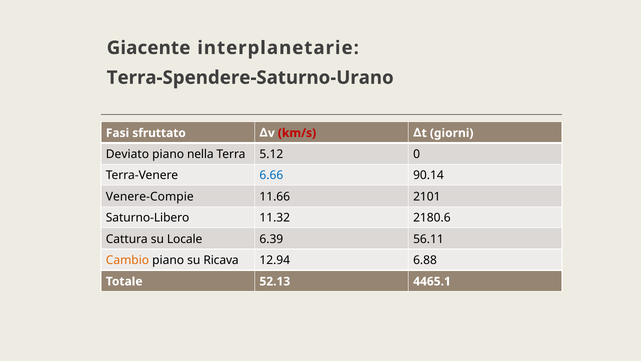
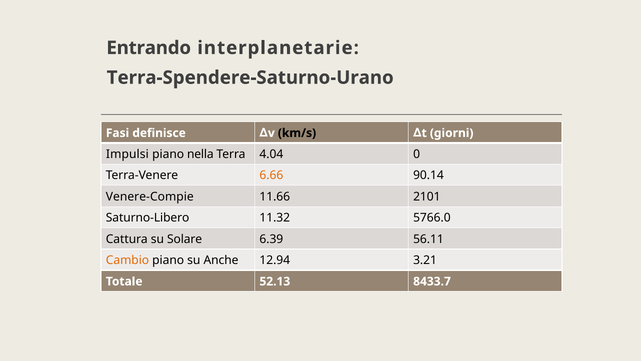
Giacente: Giacente -> Entrando
sfruttato: sfruttato -> definisce
km/s colour: red -> black
Deviato: Deviato -> Impulsi
5.12: 5.12 -> 4.04
6.66 colour: blue -> orange
2180.6: 2180.6 -> 5766.0
Locale: Locale -> Solare
Ricava: Ricava -> Anche
6.88: 6.88 -> 3.21
4465.1: 4465.1 -> 8433.7
